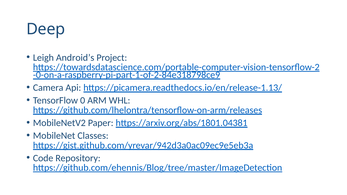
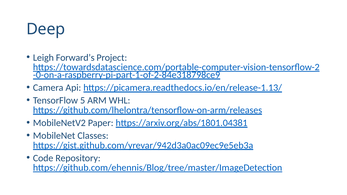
Android’s: Android’s -> Forward’s
0: 0 -> 5
